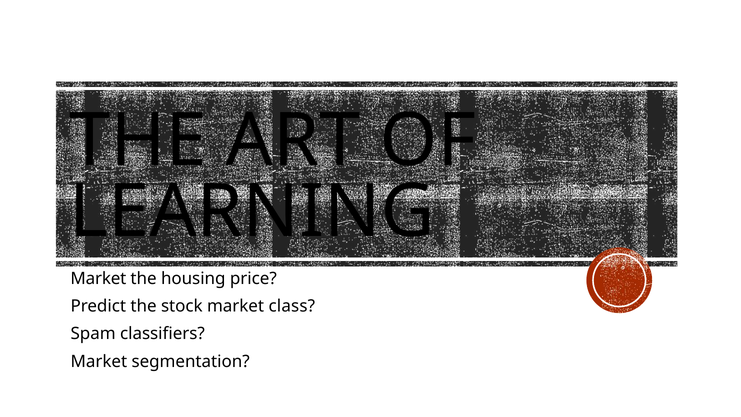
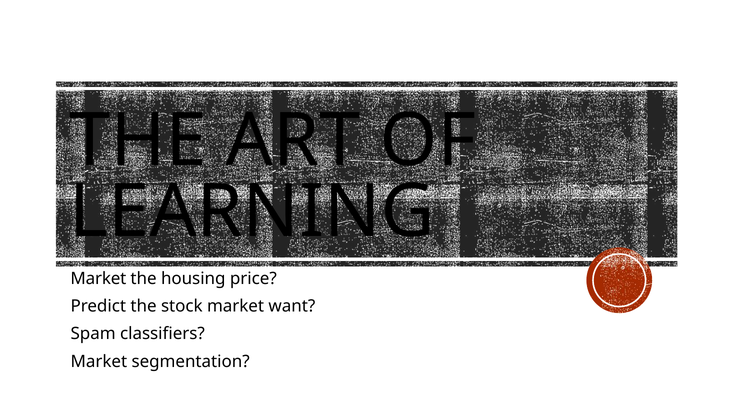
class: class -> want
